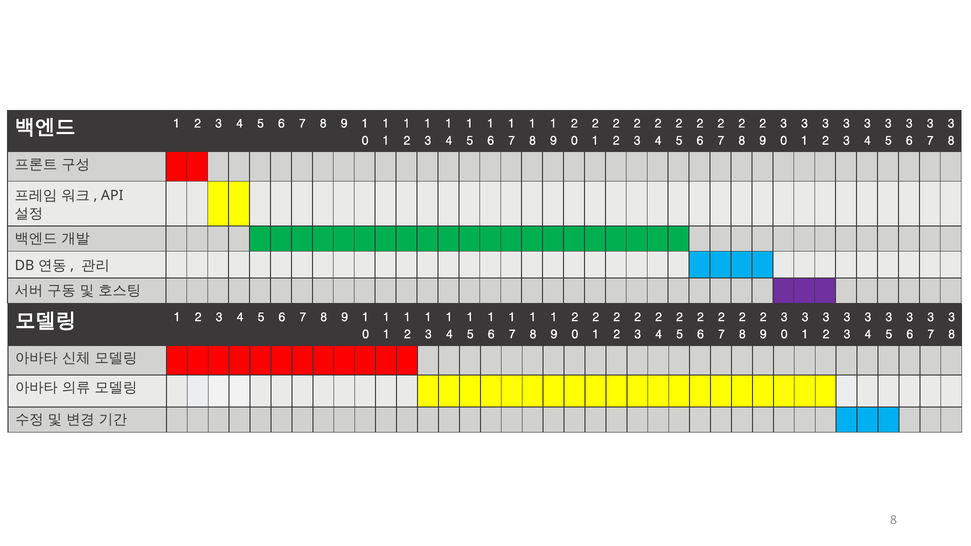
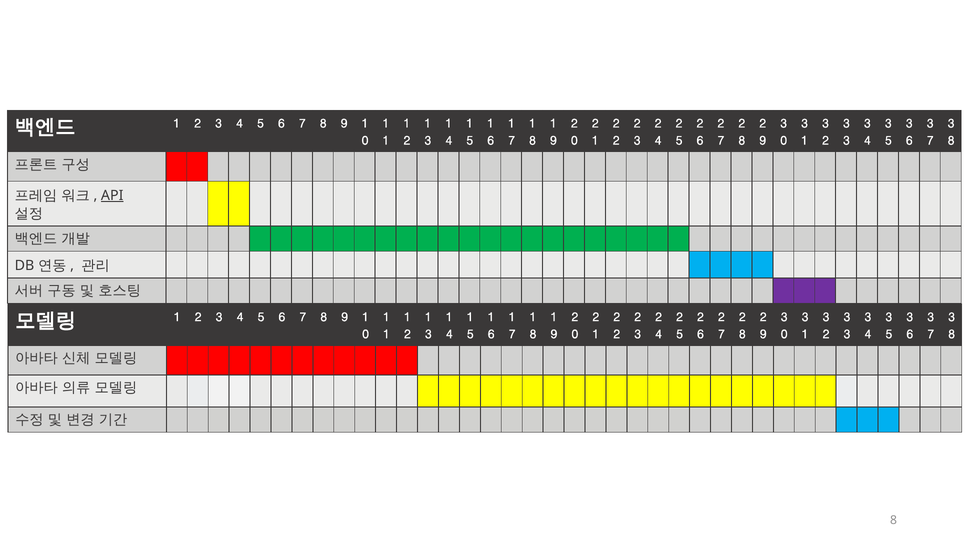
API underline: none -> present
